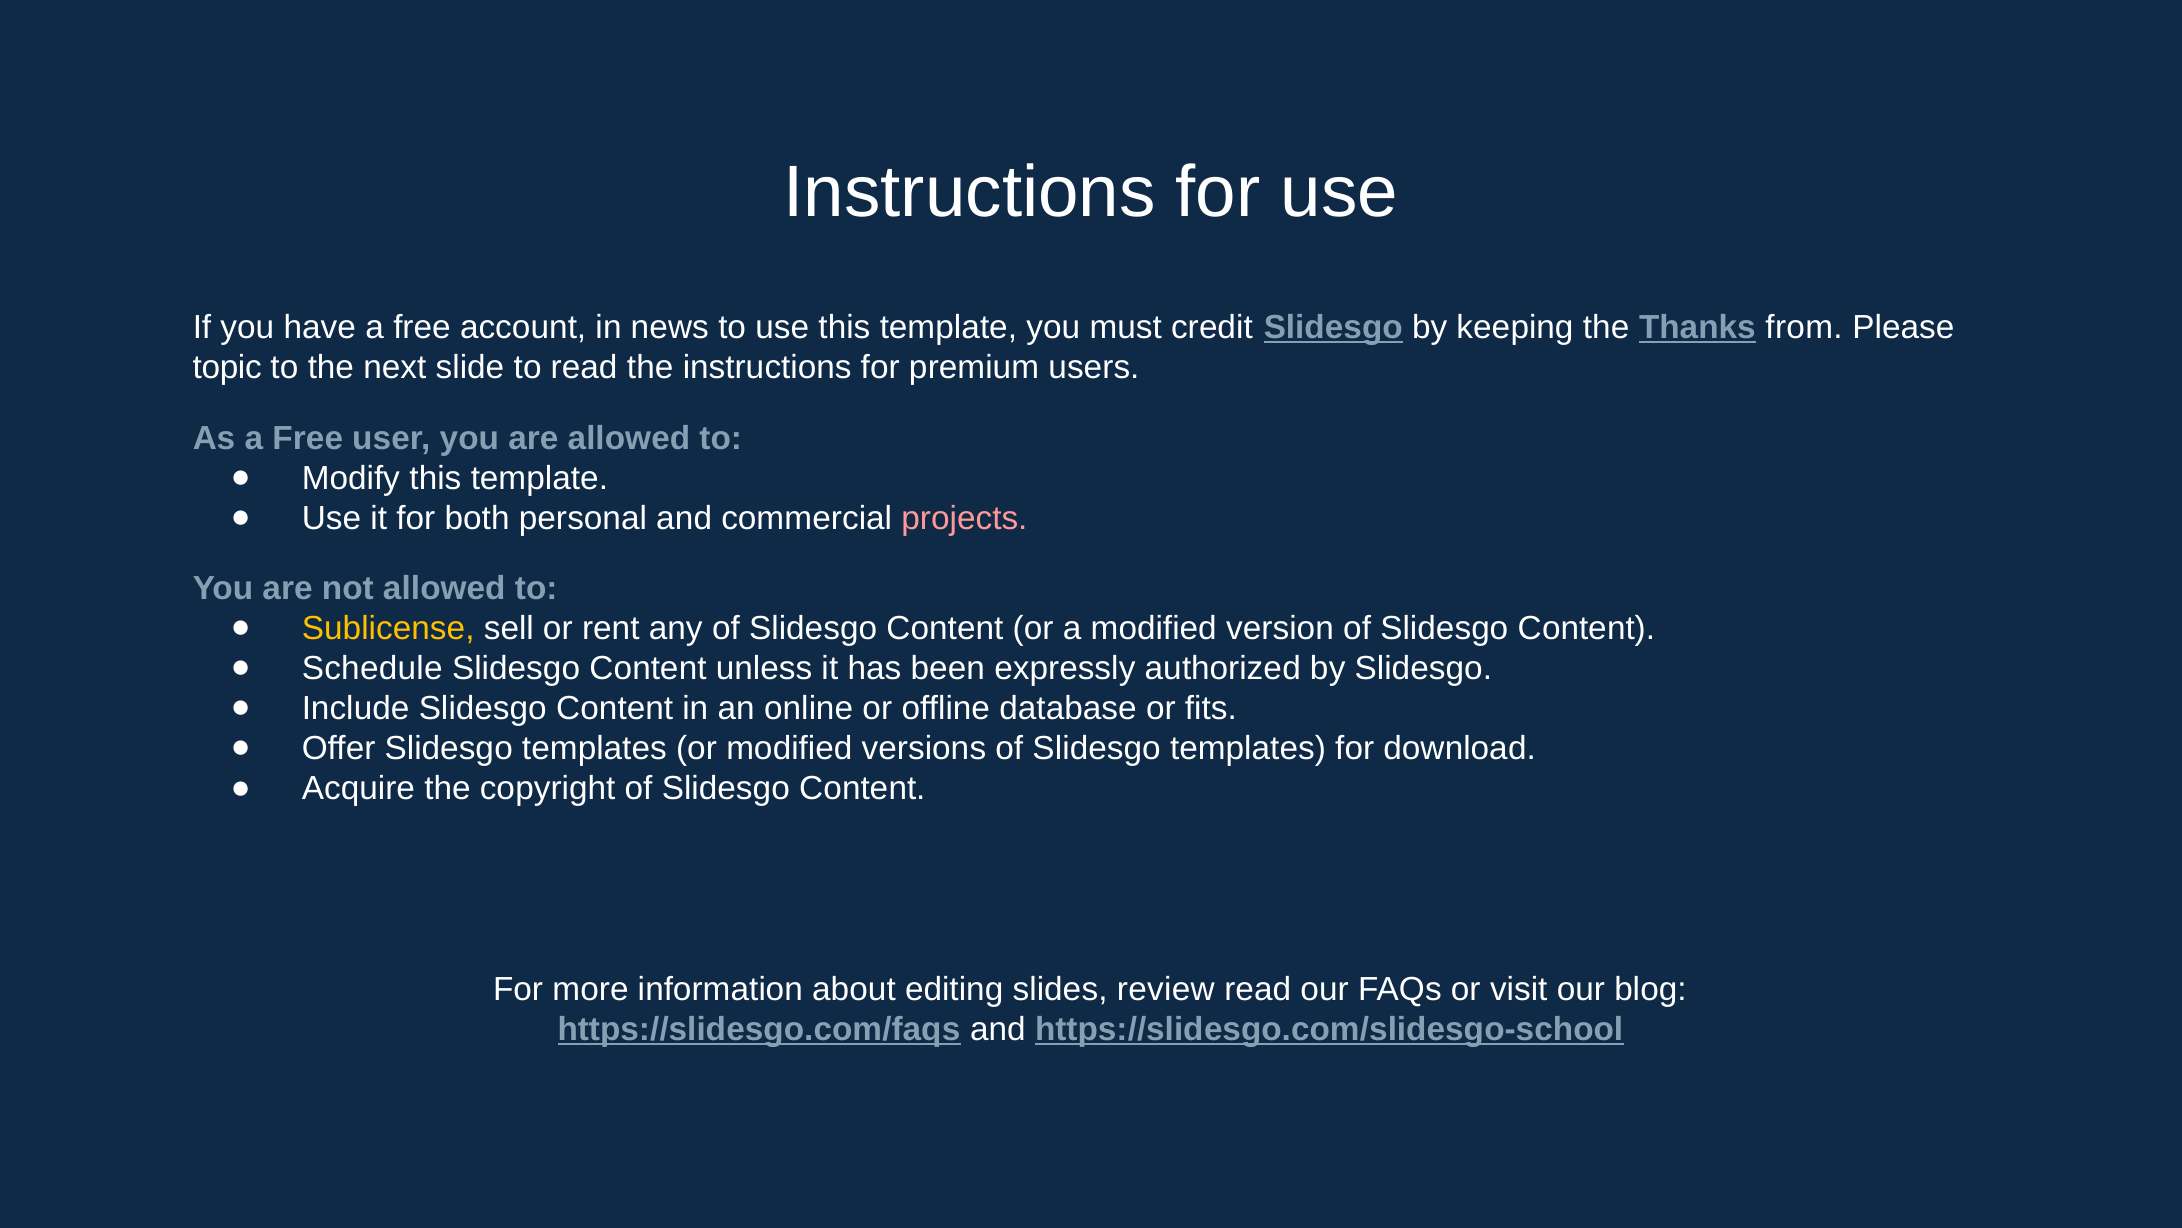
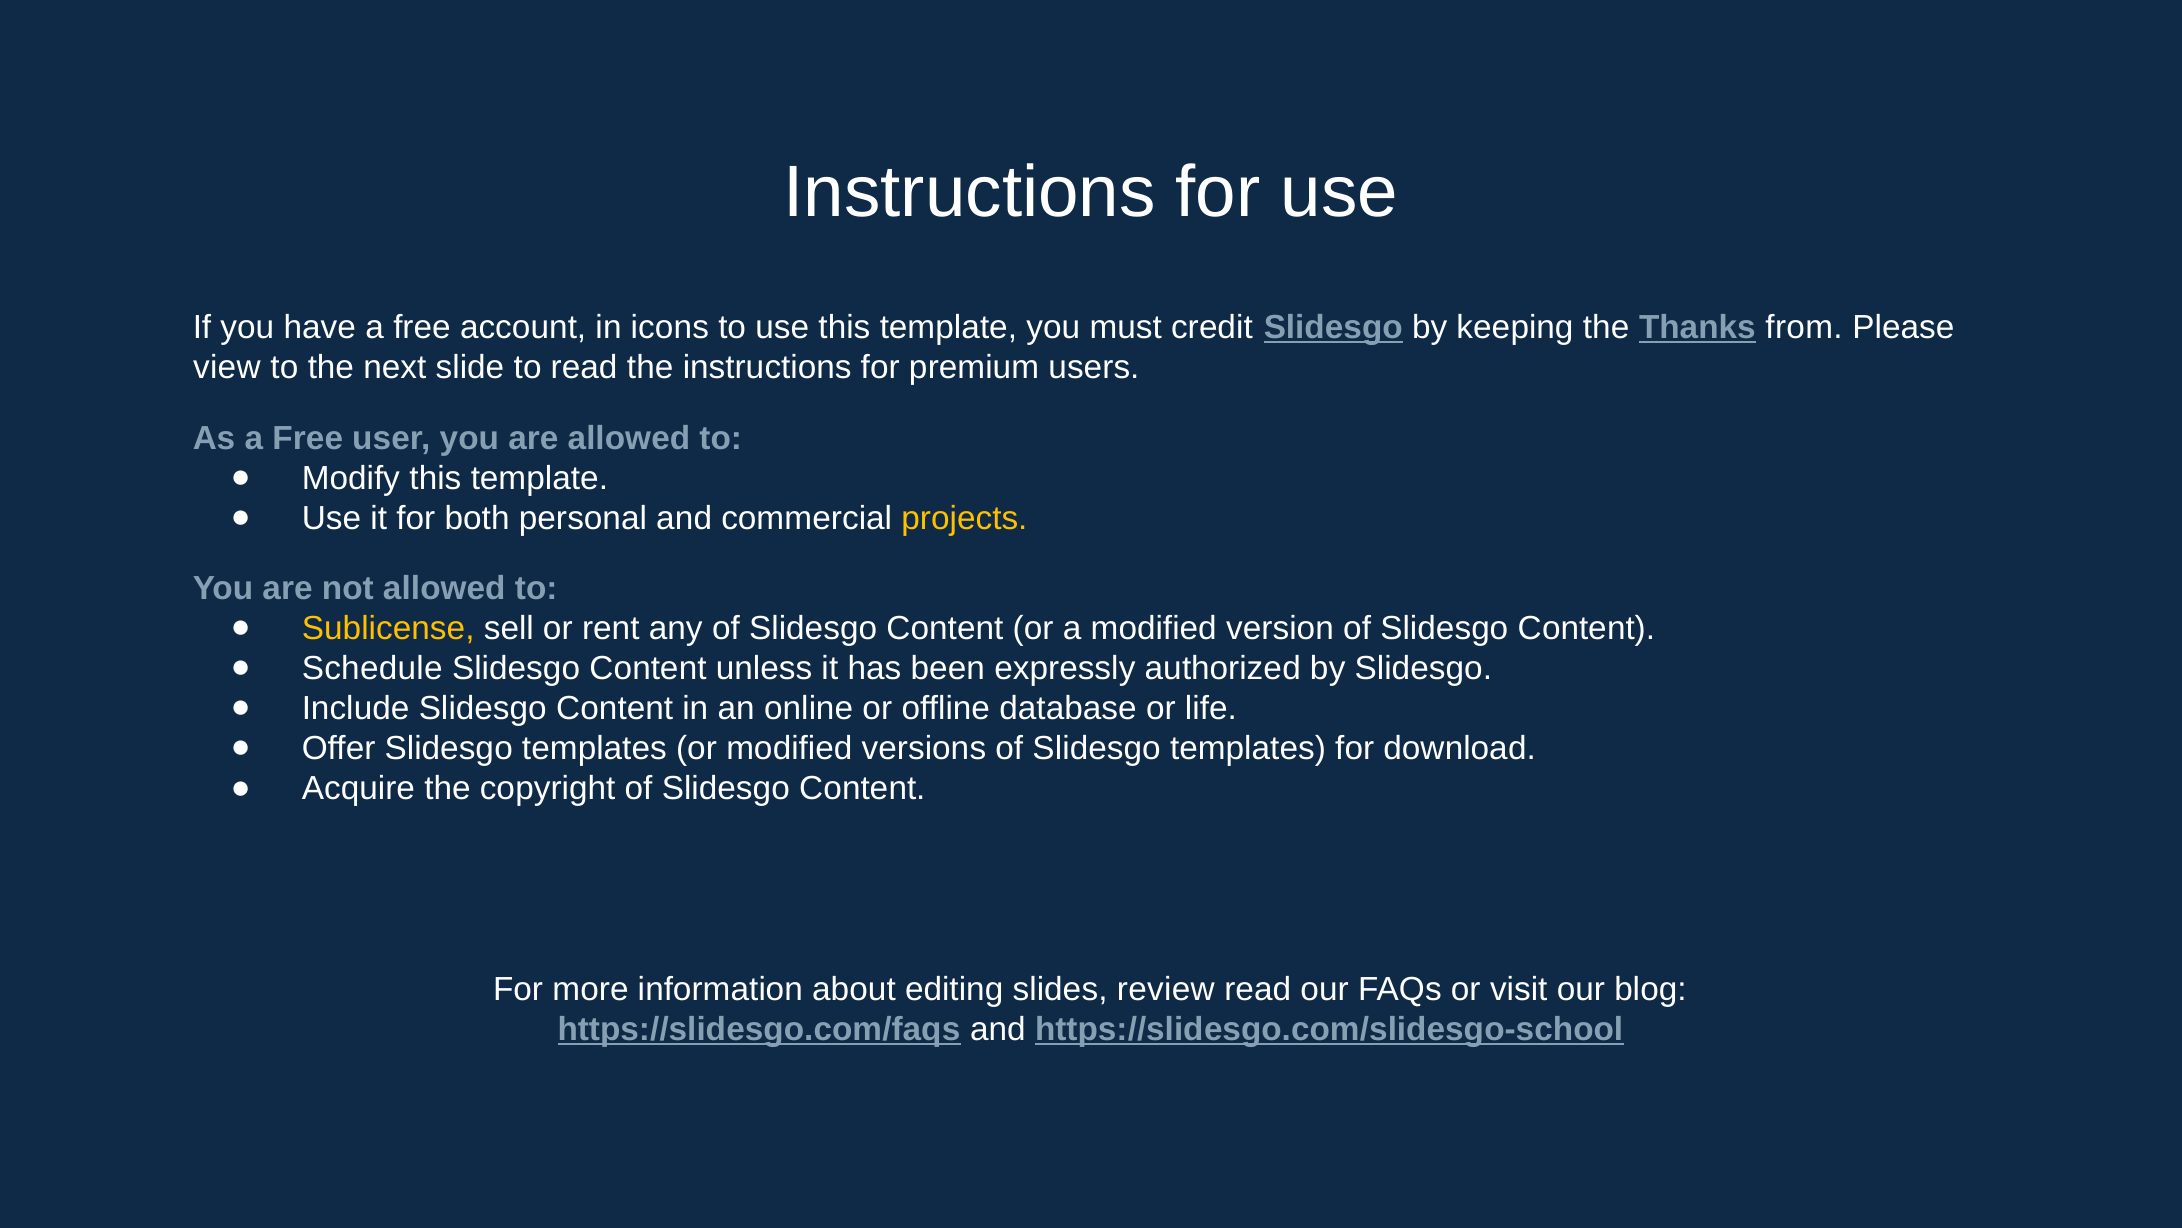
news: news -> icons
topic: topic -> view
projects colour: pink -> yellow
fits: fits -> life
